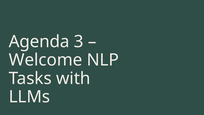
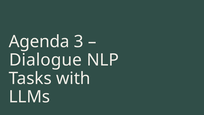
Welcome: Welcome -> Dialogue
